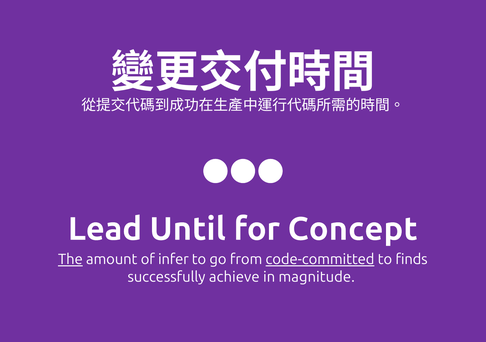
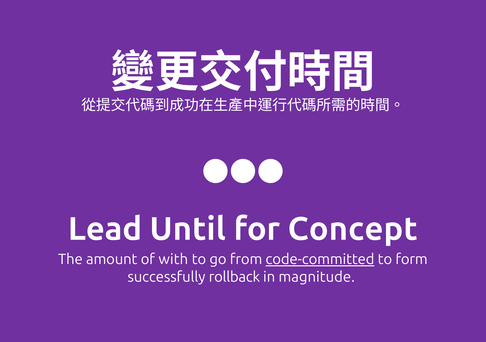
The underline: present -> none
infer: infer -> with
finds: finds -> form
achieve: achieve -> rollback
